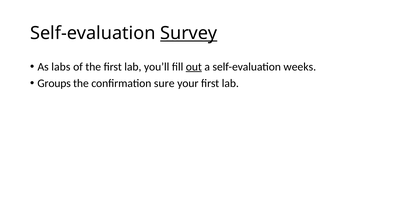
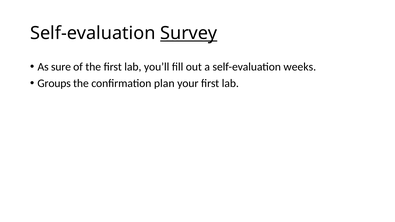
labs: labs -> sure
out underline: present -> none
sure: sure -> plan
